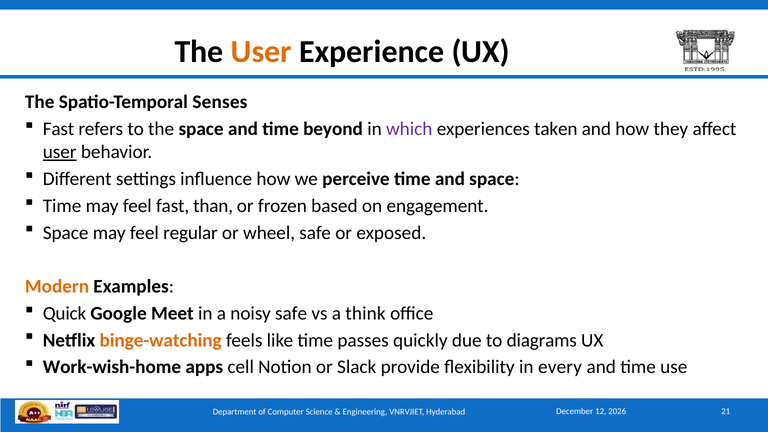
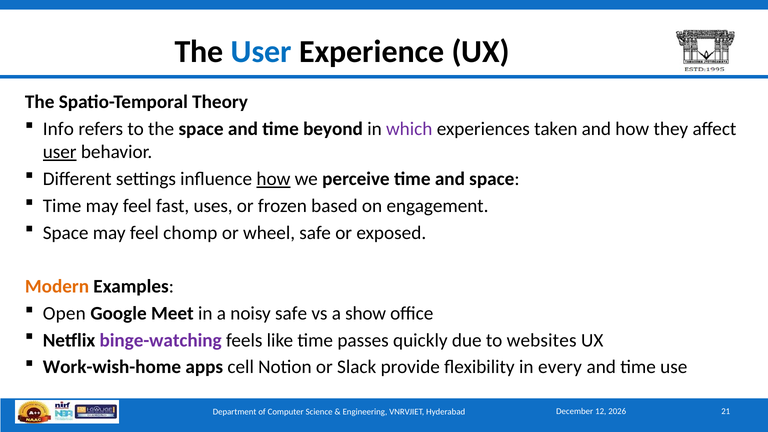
User at (261, 52) colour: orange -> blue
Senses: Senses -> Theory
Fast at (58, 129): Fast -> Info
how at (273, 179) underline: none -> present
than: than -> uses
regular: regular -> chomp
Quick: Quick -> Open
think: think -> show
binge-watching colour: orange -> purple
diagrams: diagrams -> websites
